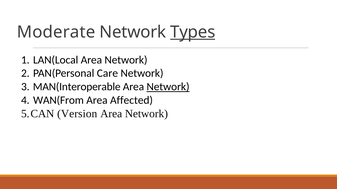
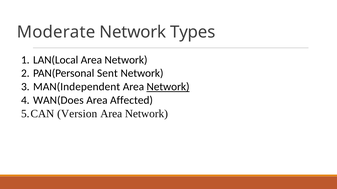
Types underline: present -> none
Care: Care -> Sent
MAN(Interoperable: MAN(Interoperable -> MAN(Independent
WAN(From: WAN(From -> WAN(Does
